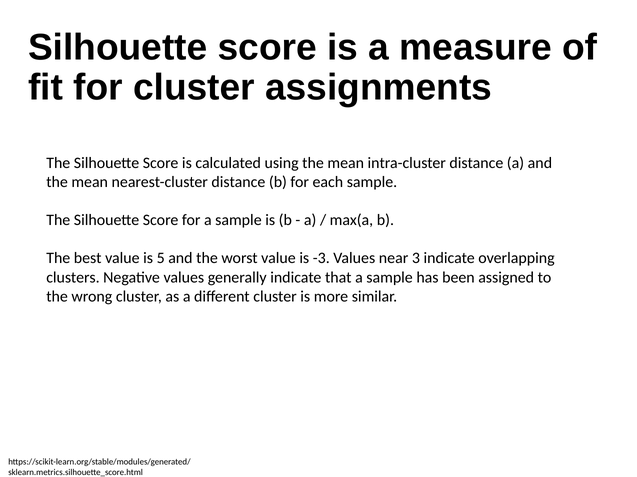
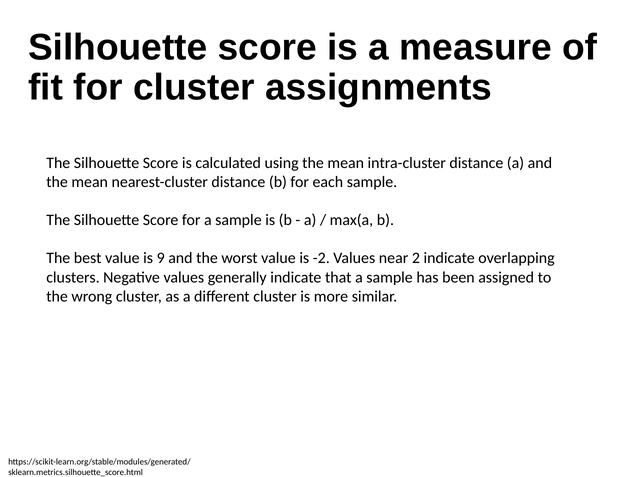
5: 5 -> 9
-3: -3 -> -2
3: 3 -> 2
